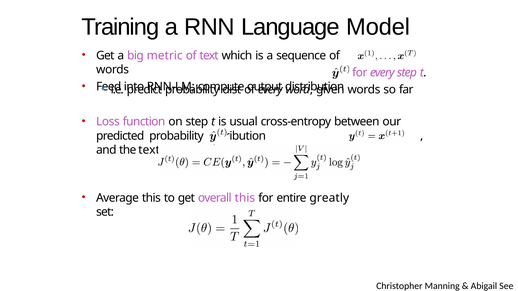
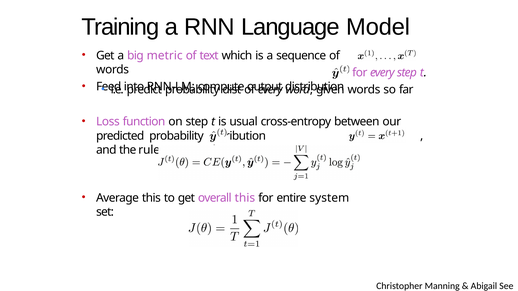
the text: text -> rule
greatly: greatly -> system
